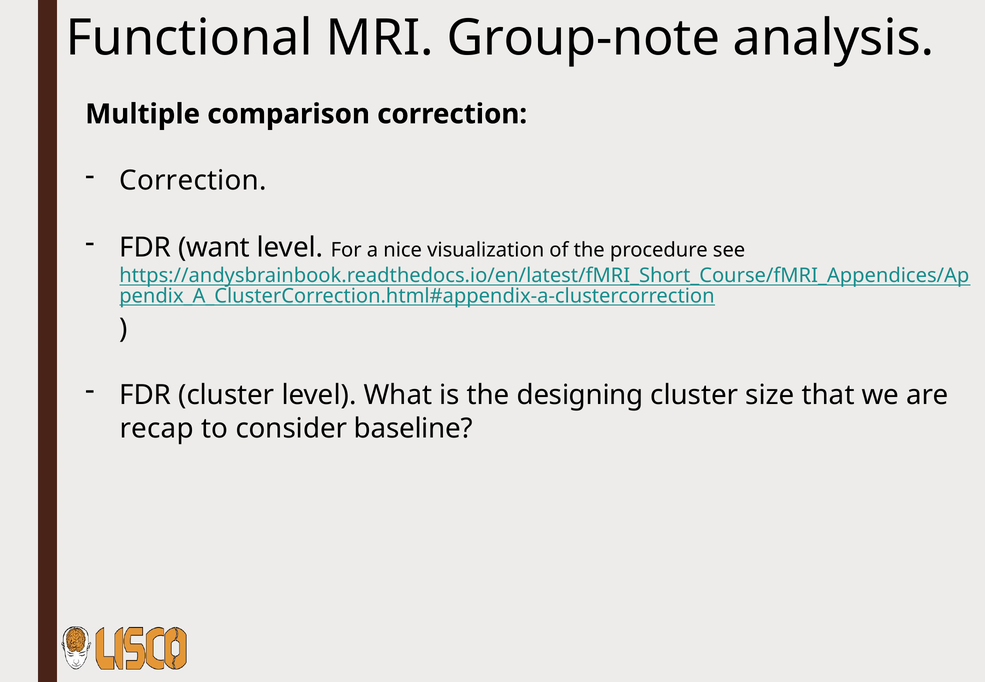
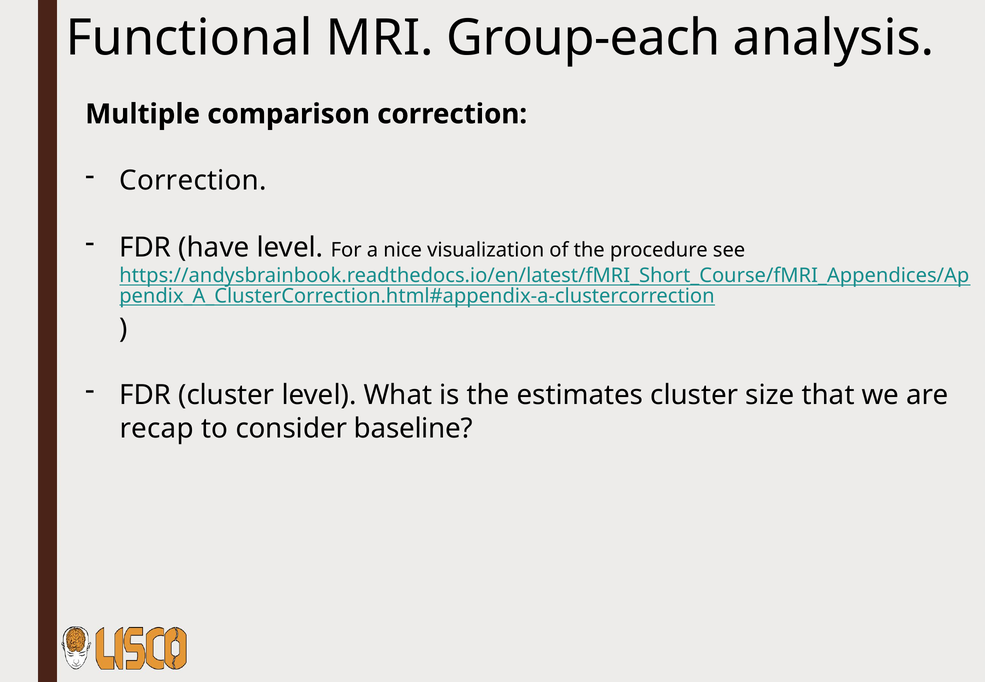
Group-note: Group-note -> Group-each
want: want -> have
designing: designing -> estimates
